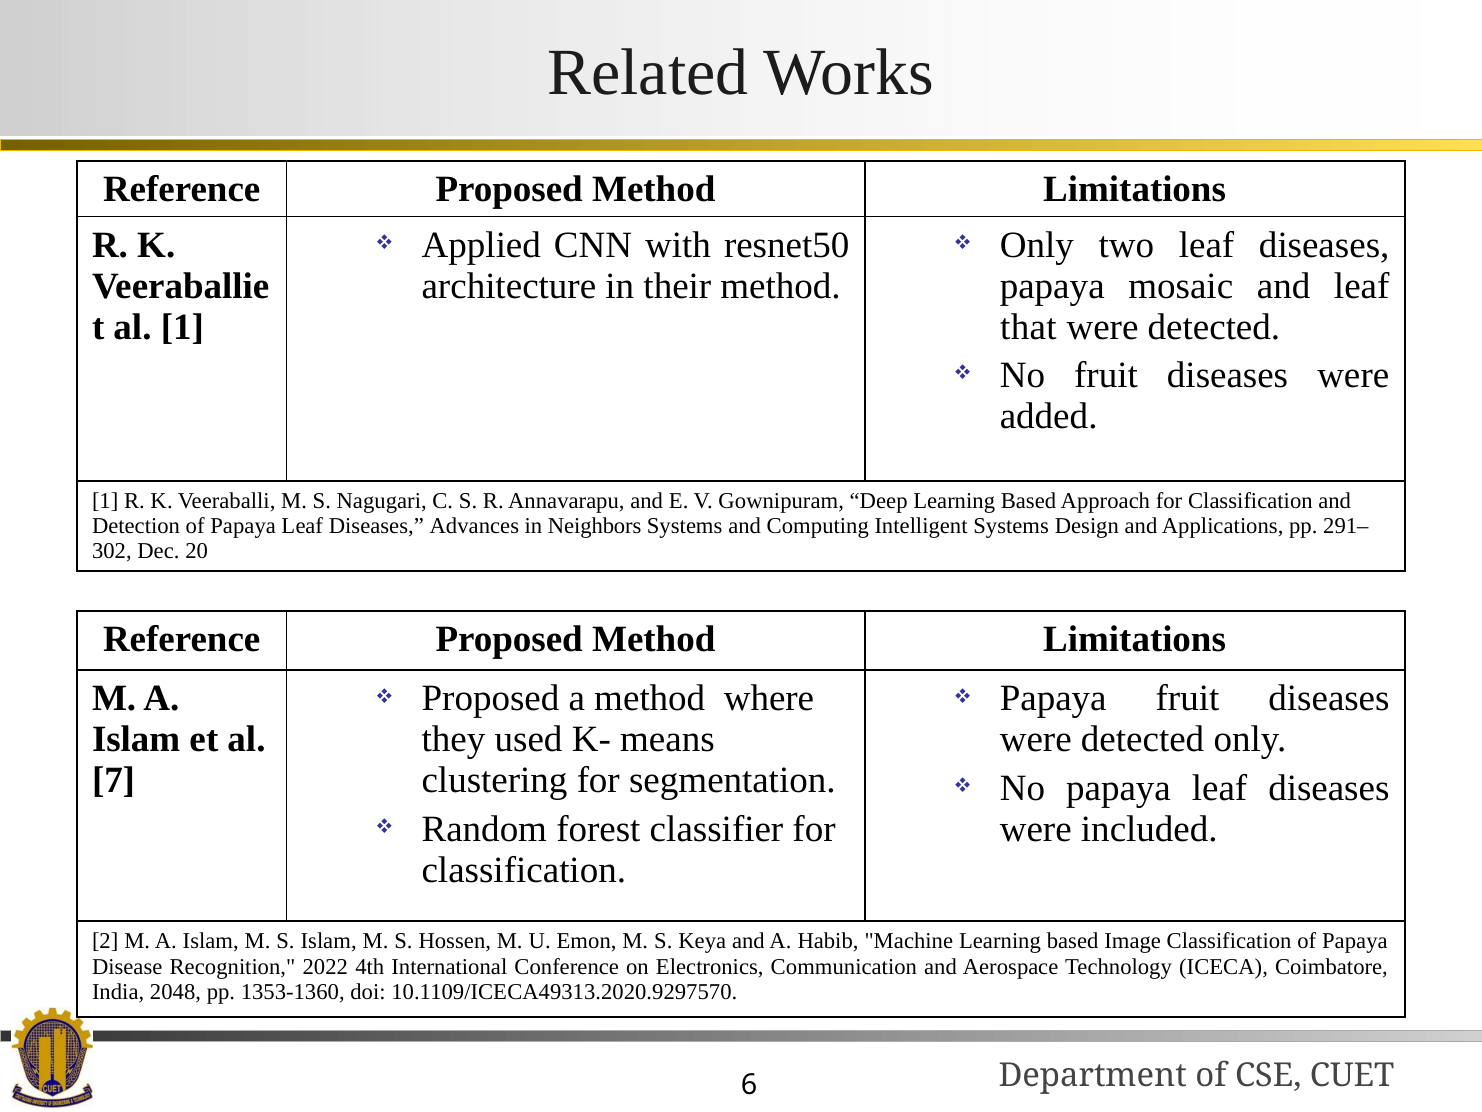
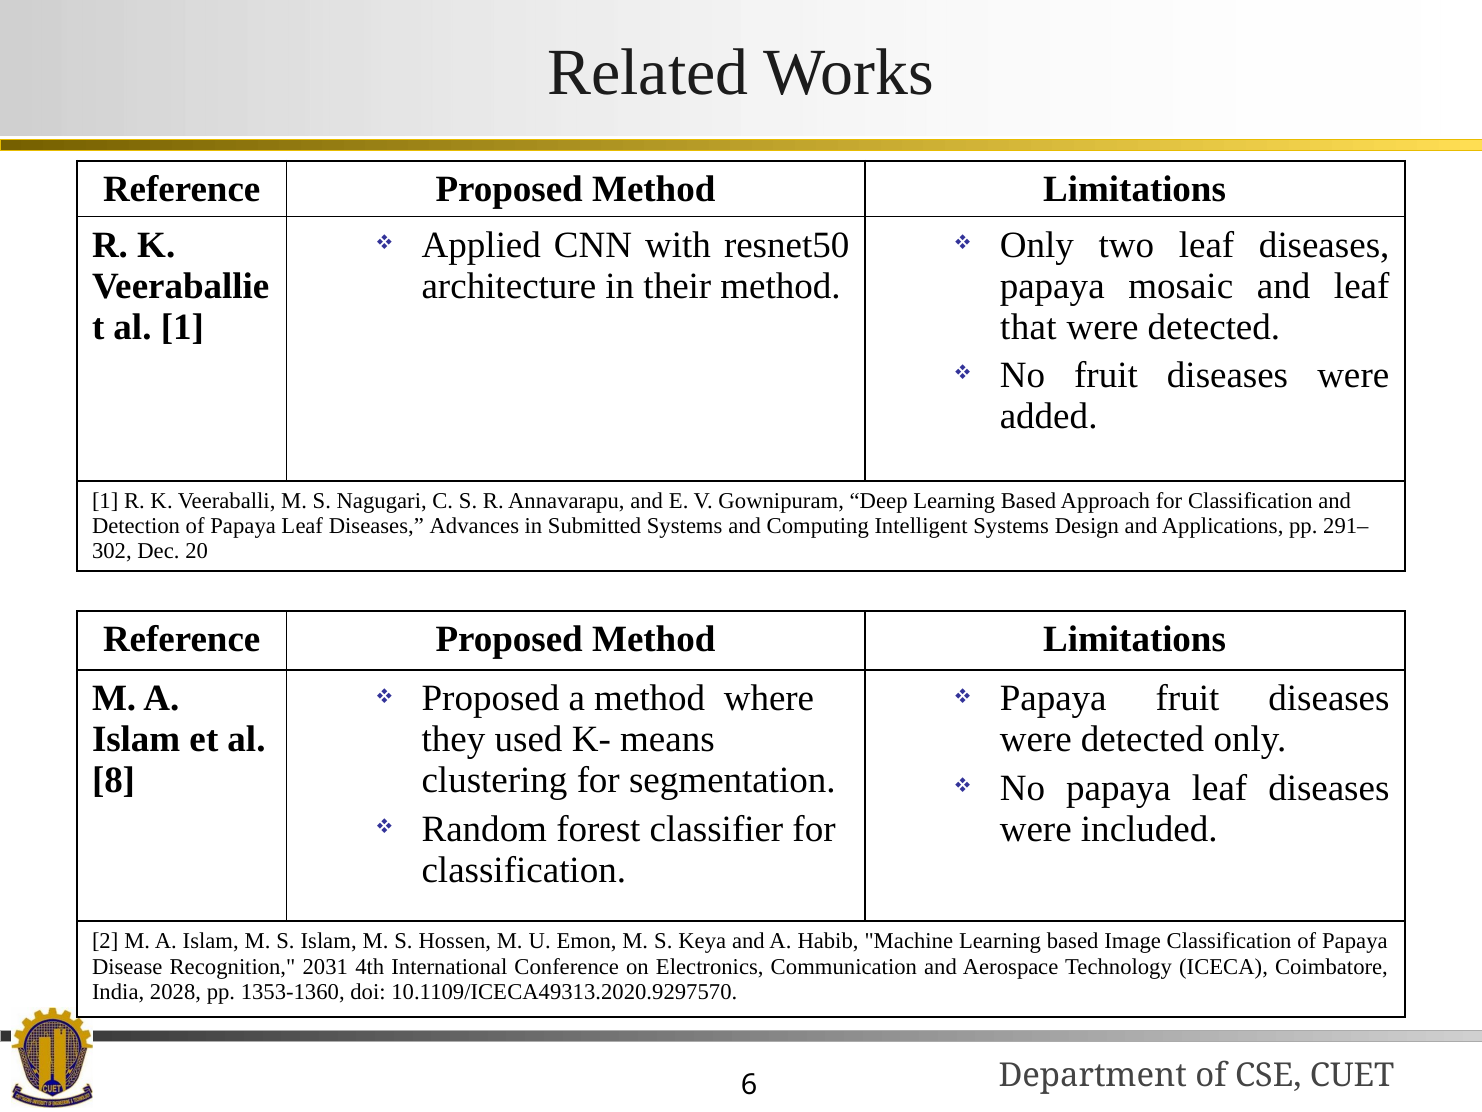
Neighbors: Neighbors -> Submitted
7: 7 -> 8
2022: 2022 -> 2031
2048: 2048 -> 2028
